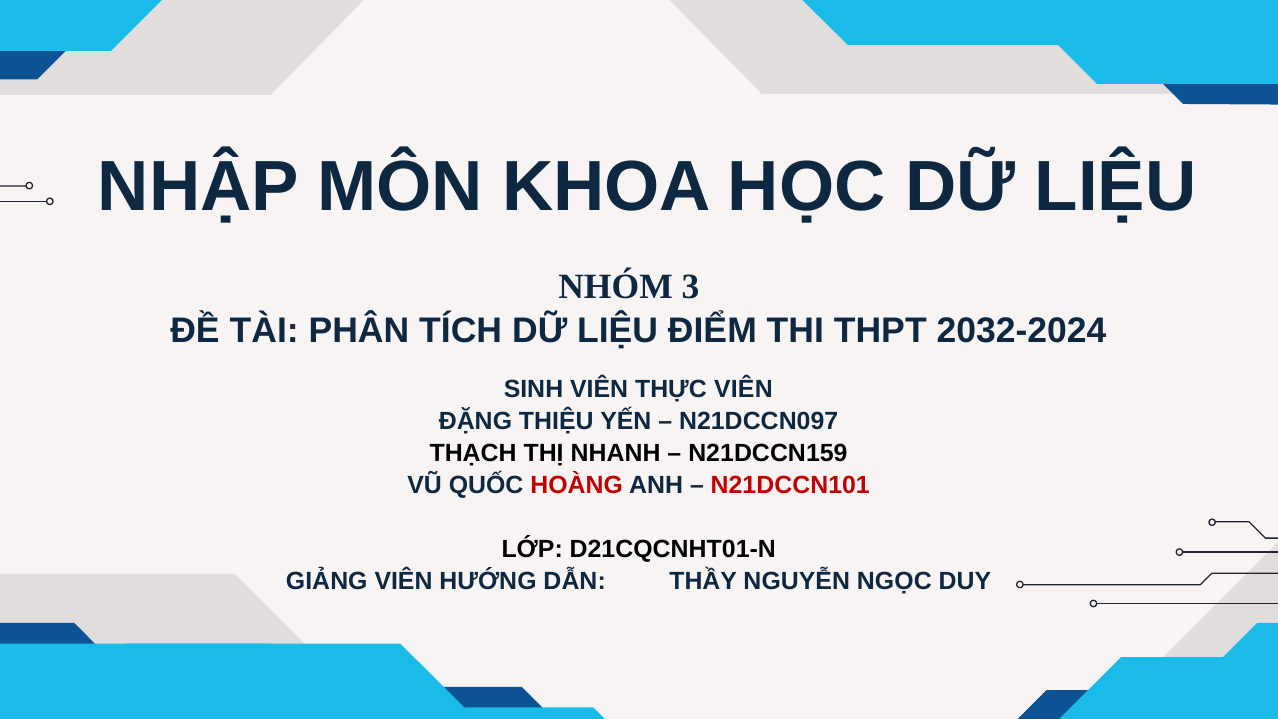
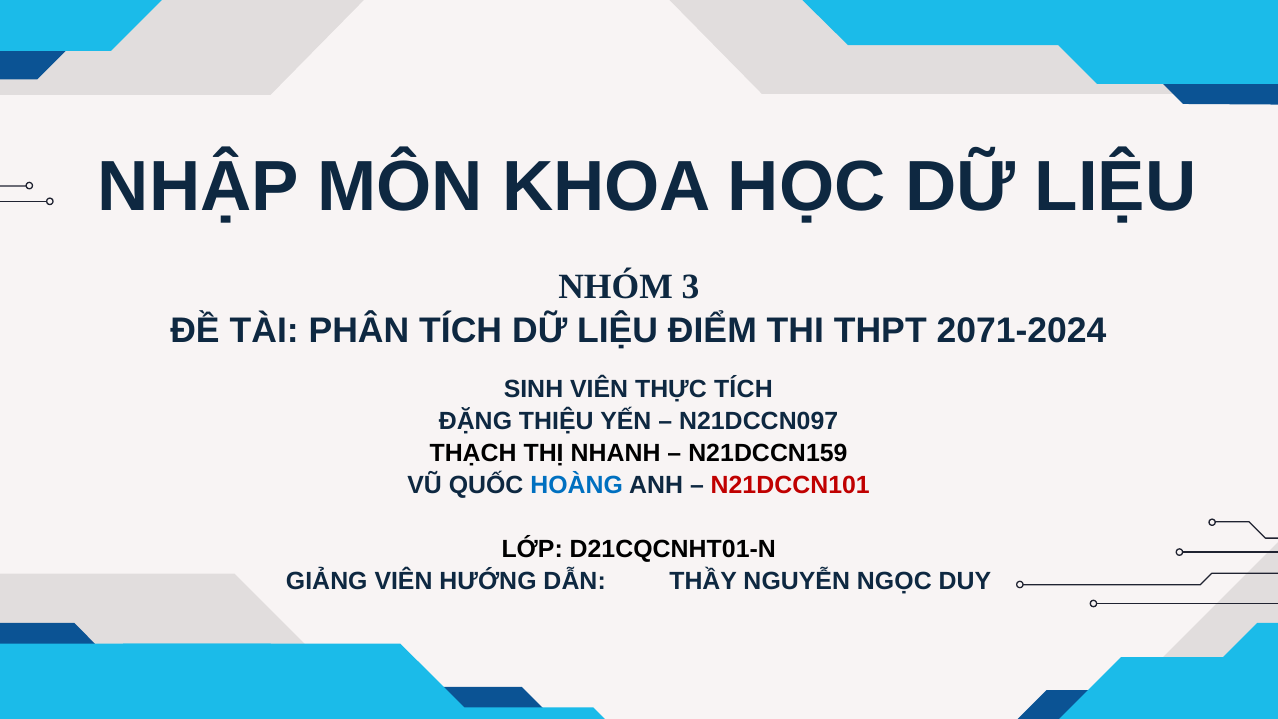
2032-2024: 2032-2024 -> 2071-2024
THỰC VIÊN: VIÊN -> TÍCH
HOÀNG colour: red -> blue
